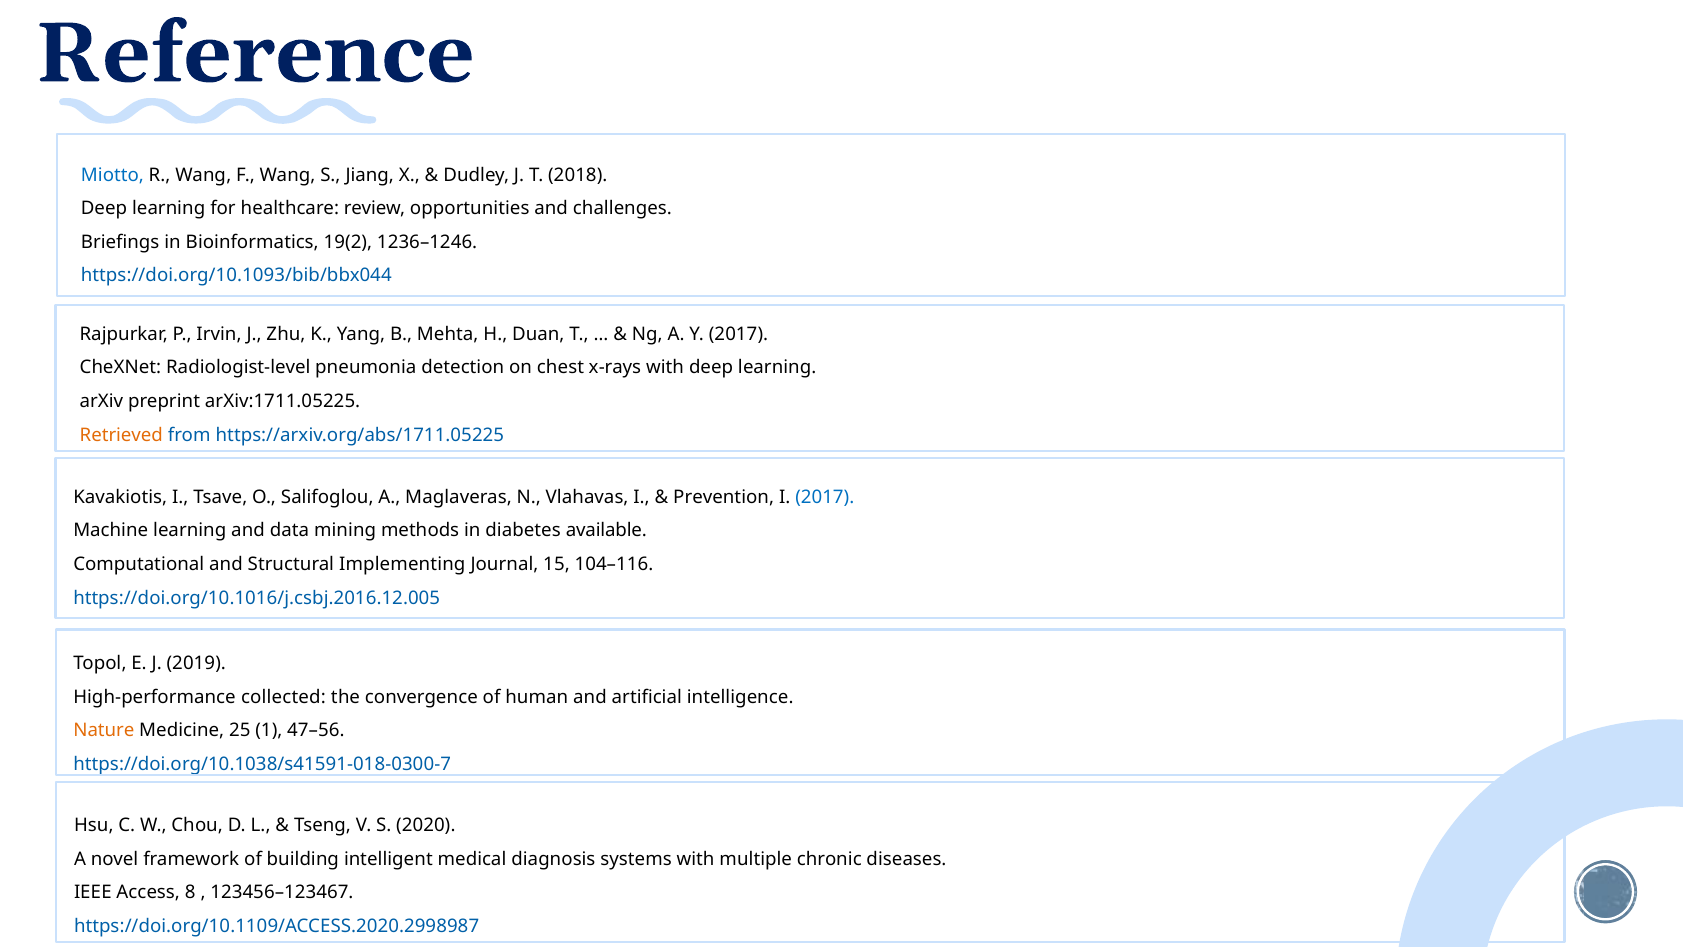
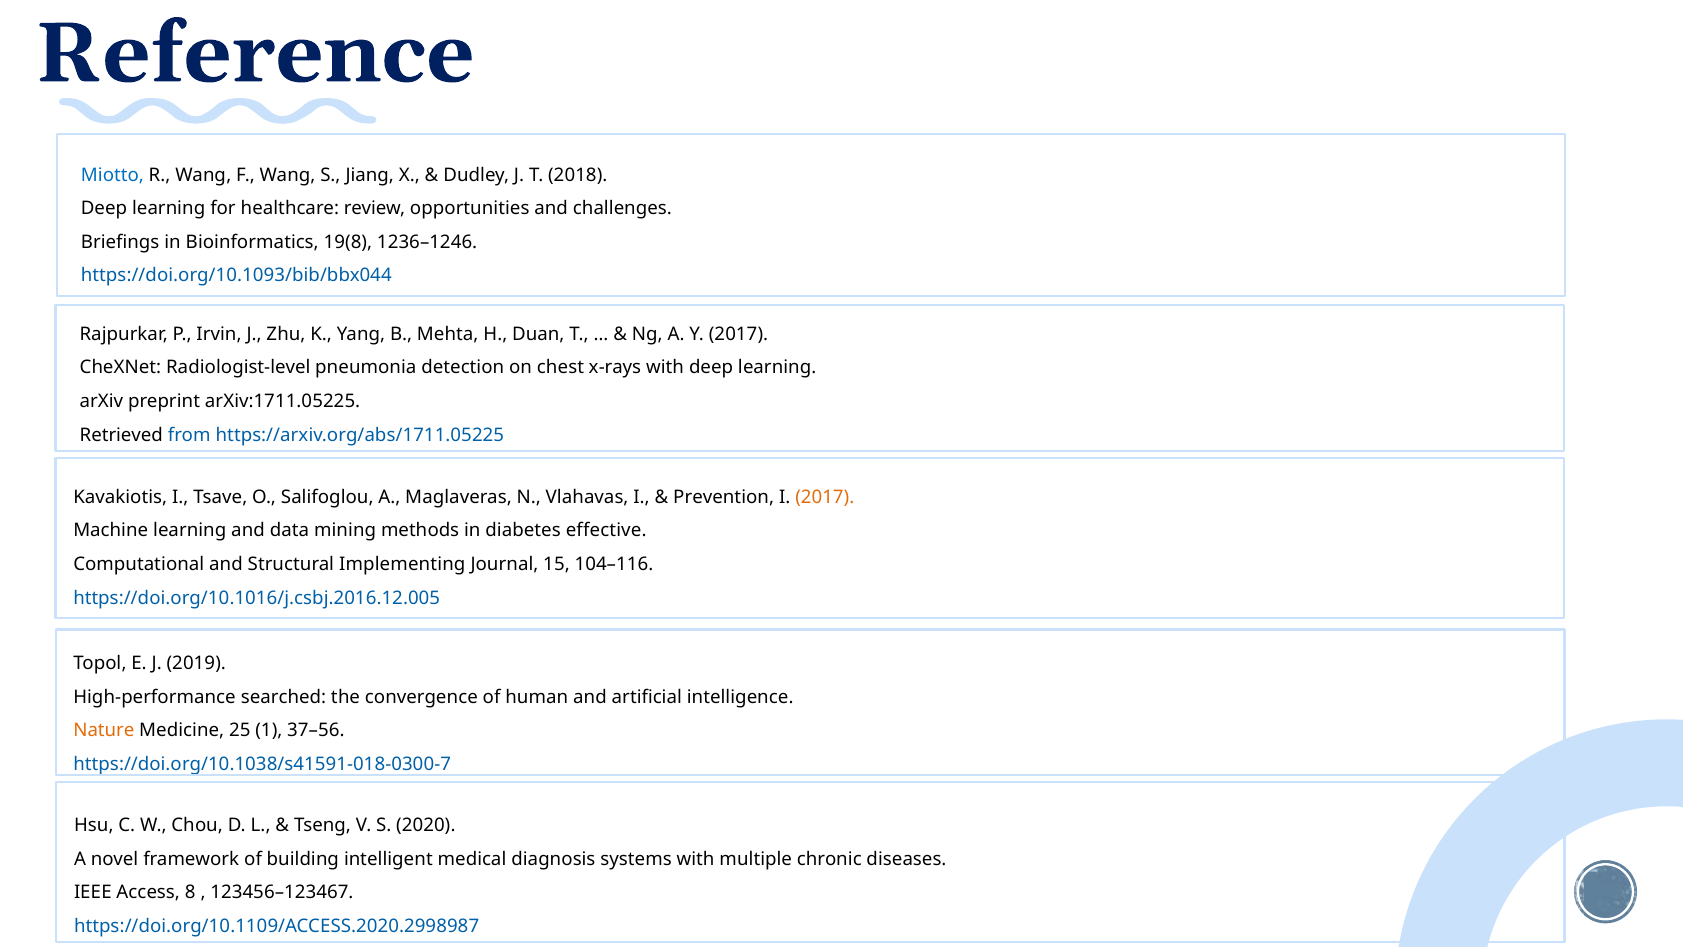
19(2: 19(2 -> 19(8
Retrieved colour: orange -> black
2017 at (825, 497) colour: blue -> orange
available: available -> effective
collected: collected -> searched
47–56: 47–56 -> 37–56
